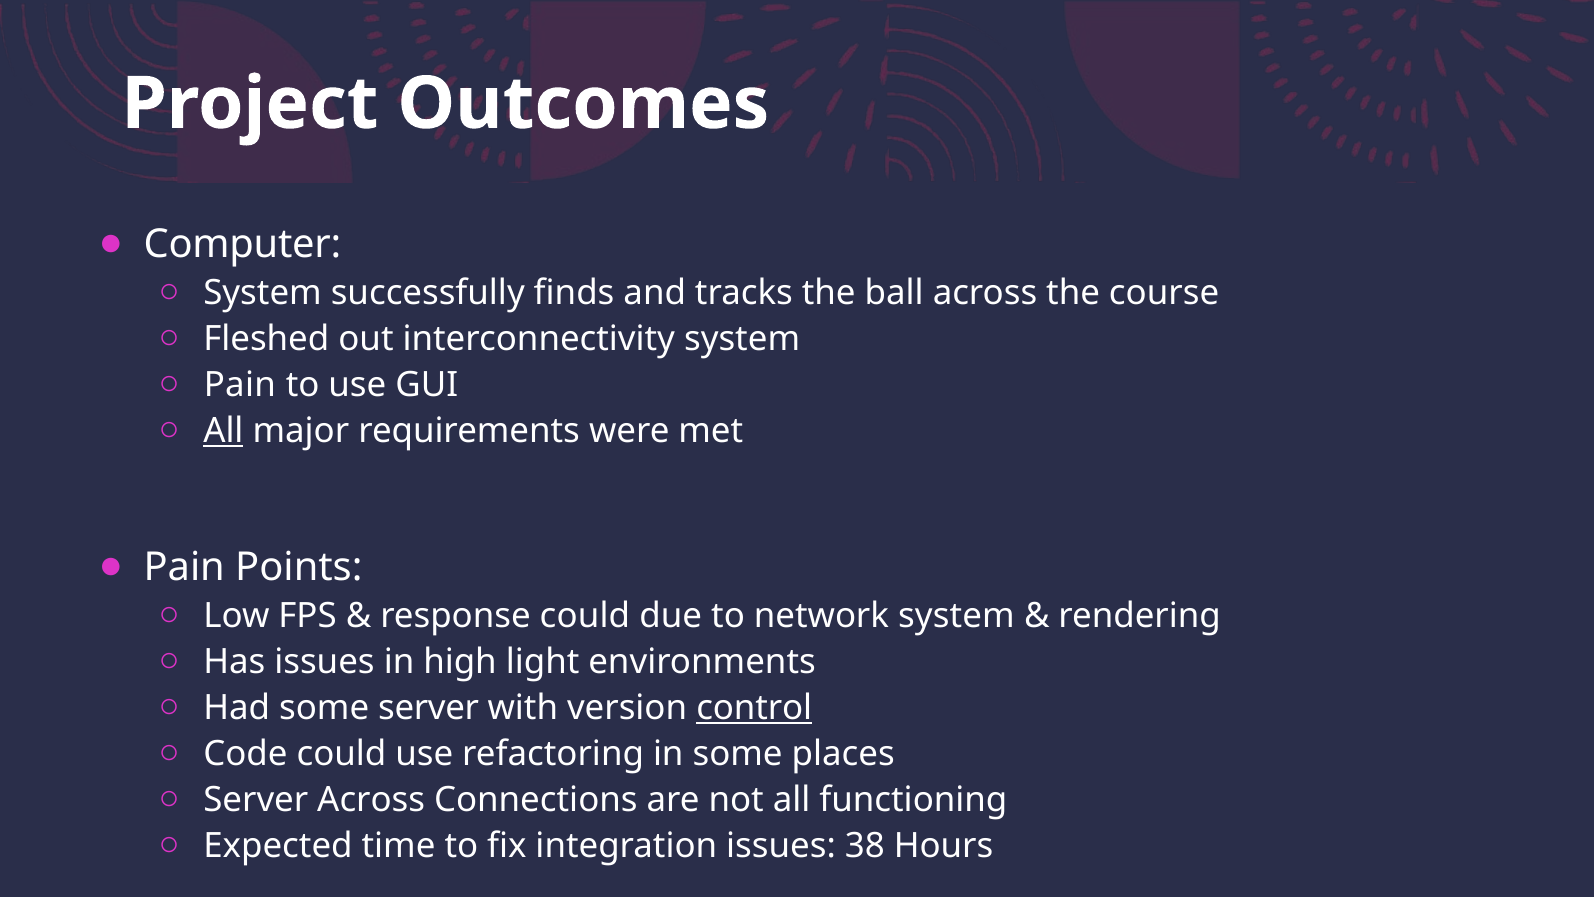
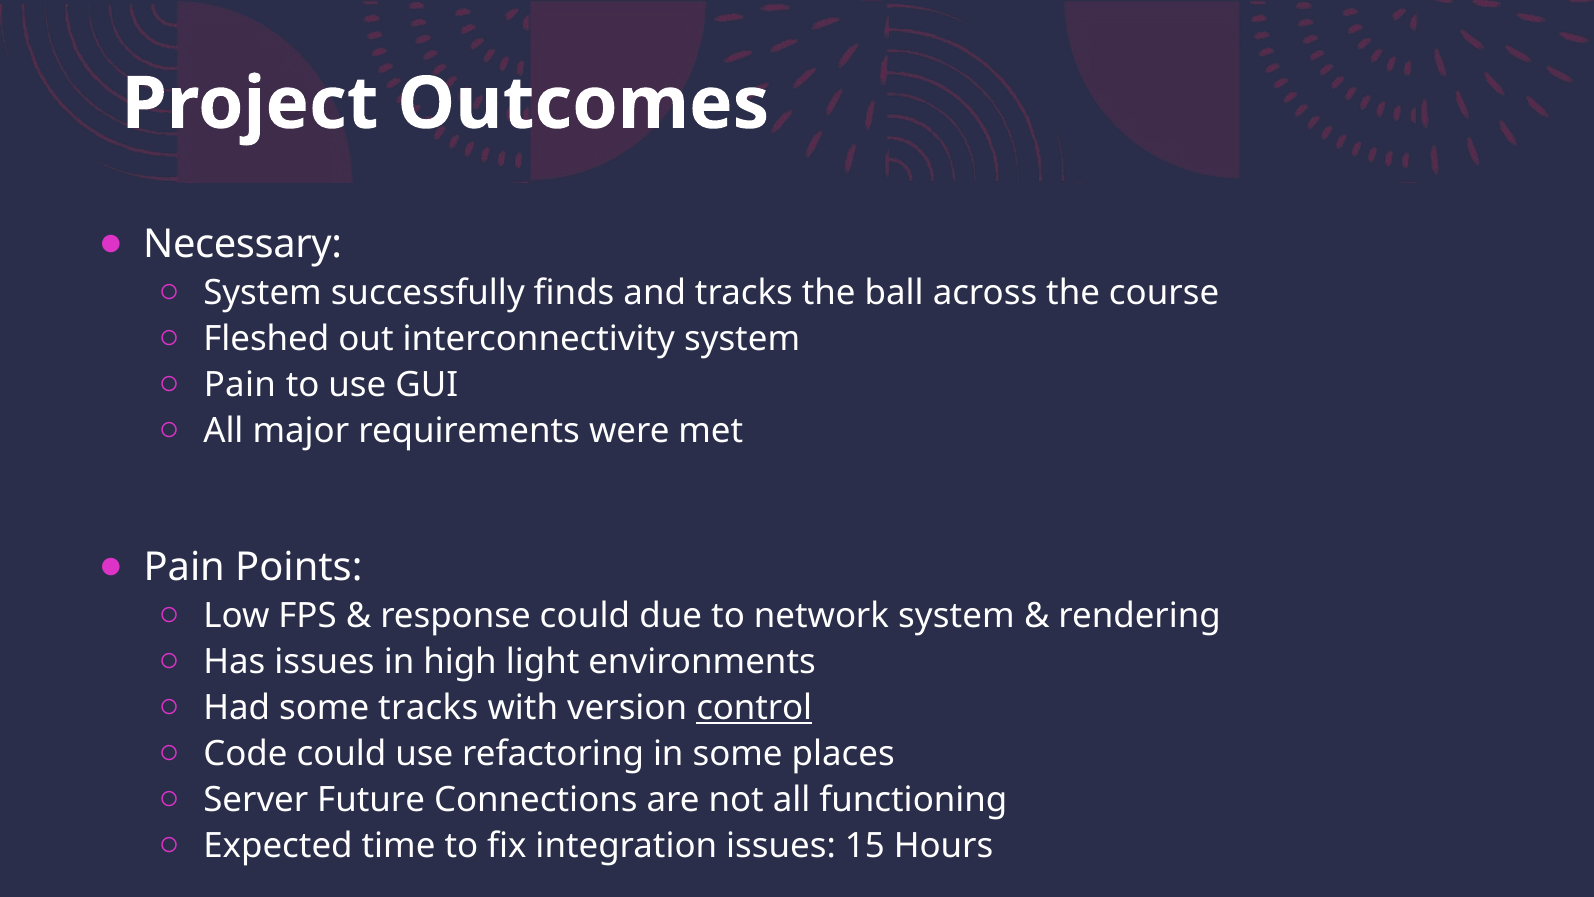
Computer: Computer -> Necessary
All at (223, 431) underline: present -> none
some server: server -> tracks
Server Across: Across -> Future
38: 38 -> 15
